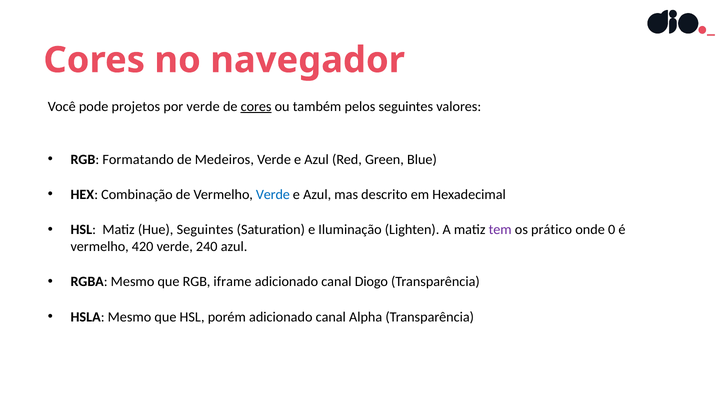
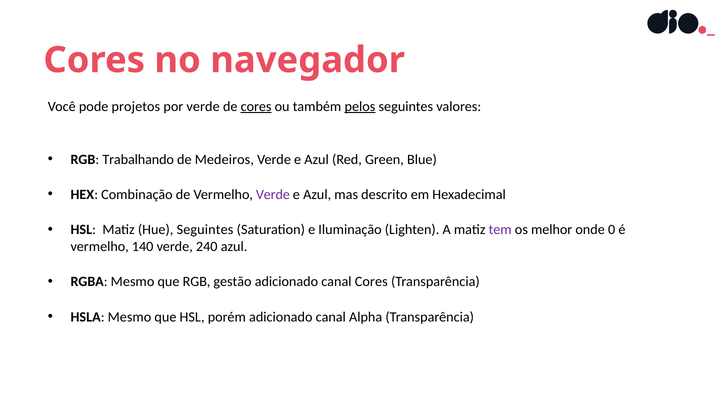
pelos underline: none -> present
Formatando: Formatando -> Trabalhando
Verde at (273, 195) colour: blue -> purple
prático: prático -> melhor
420: 420 -> 140
iframe: iframe -> gestão
canal Diogo: Diogo -> Cores
